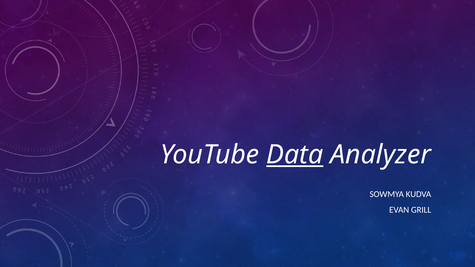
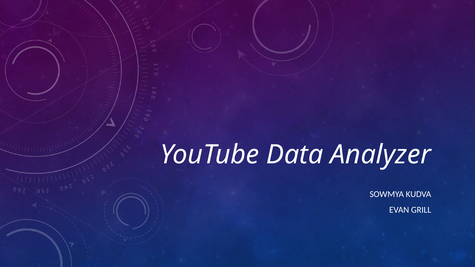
Data underline: present -> none
